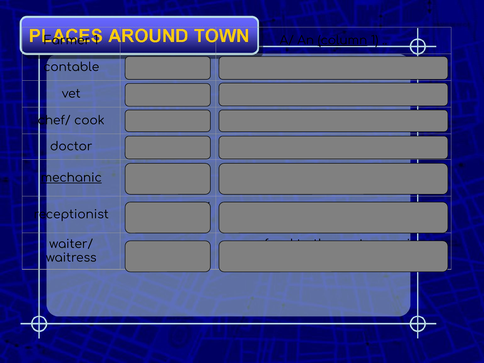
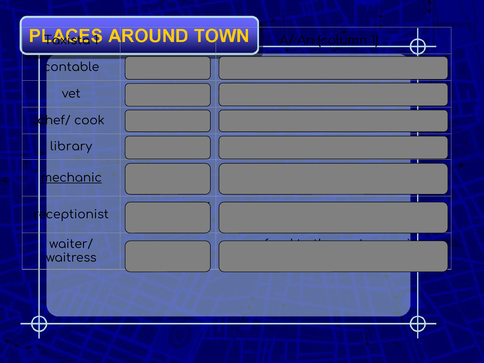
Farmer: Farmer -> Taxista
column underline: present -> none
doctor: doctor -> library
